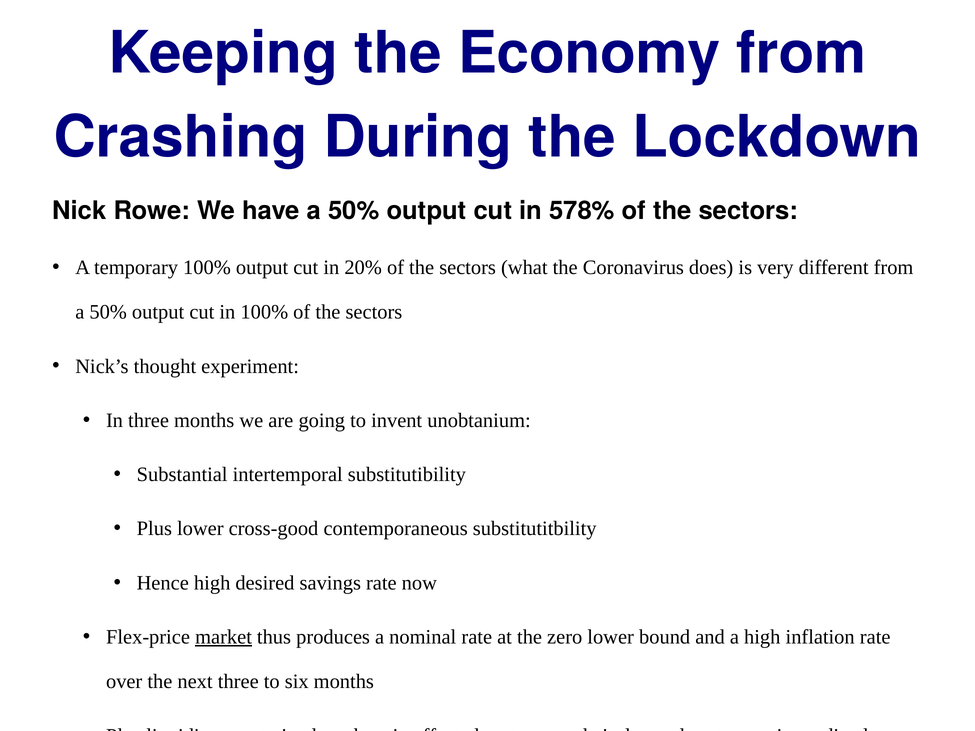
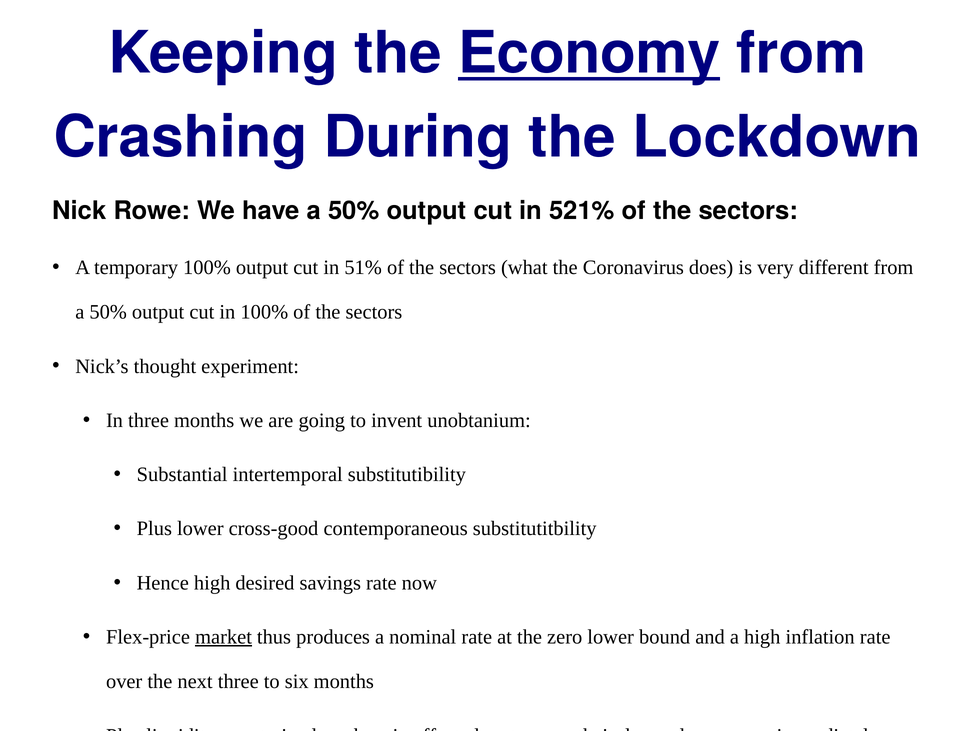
Economy underline: none -> present
578%: 578% -> 521%
20%: 20% -> 51%
